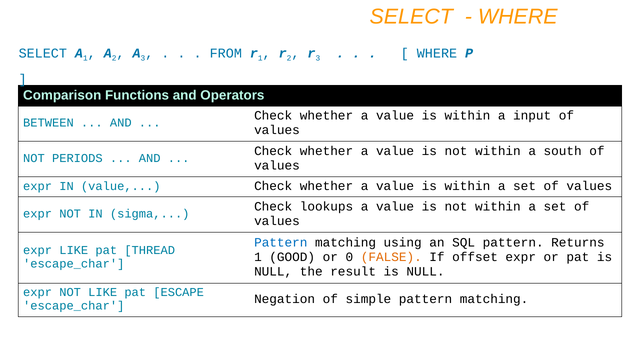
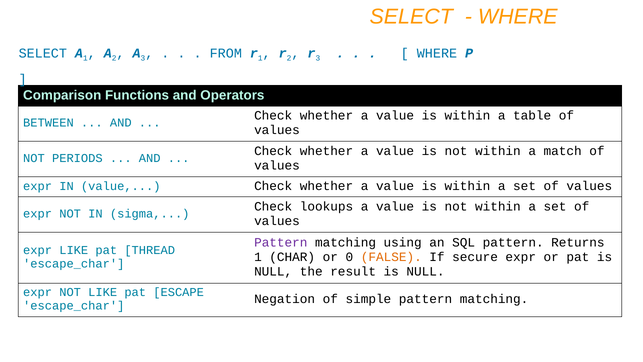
input: input -> table
south: south -> match
Pattern at (281, 242) colour: blue -> purple
GOOD: GOOD -> CHAR
offset: offset -> secure
